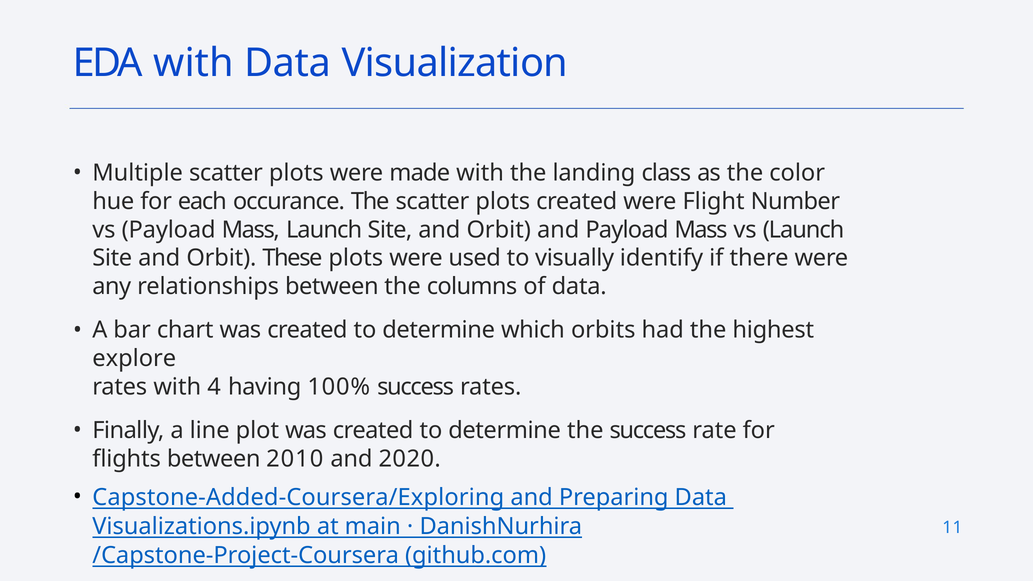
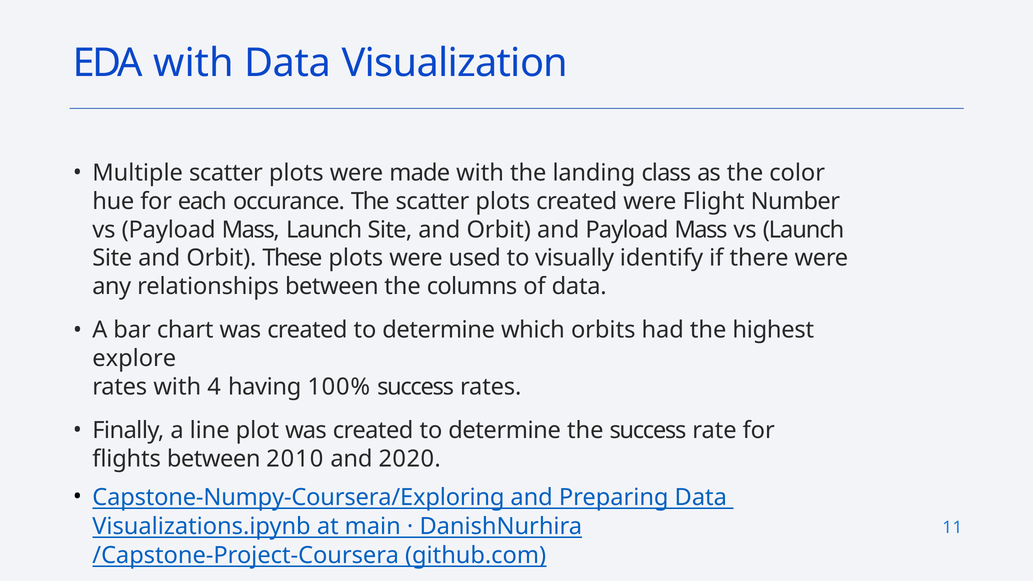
Capstone-Added-Coursera/Exploring: Capstone-Added-Coursera/Exploring -> Capstone-Numpy-Coursera/Exploring
